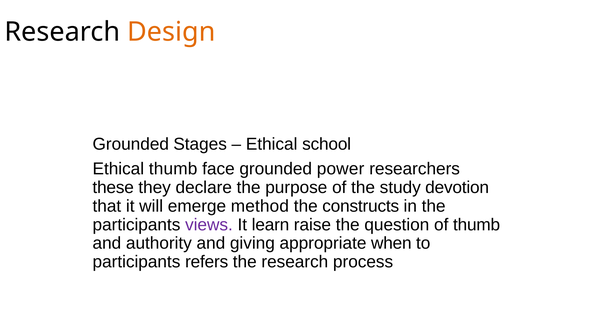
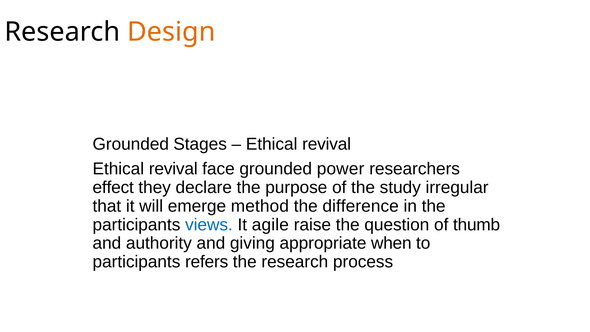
school at (327, 144): school -> revival
thumb at (173, 169): thumb -> revival
these: these -> effect
devotion: devotion -> irregular
constructs: constructs -> difference
views colour: purple -> blue
learn: learn -> agile
